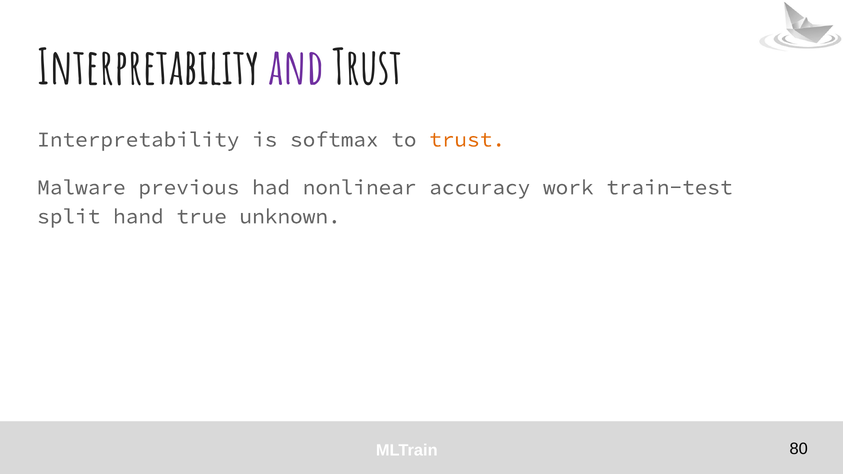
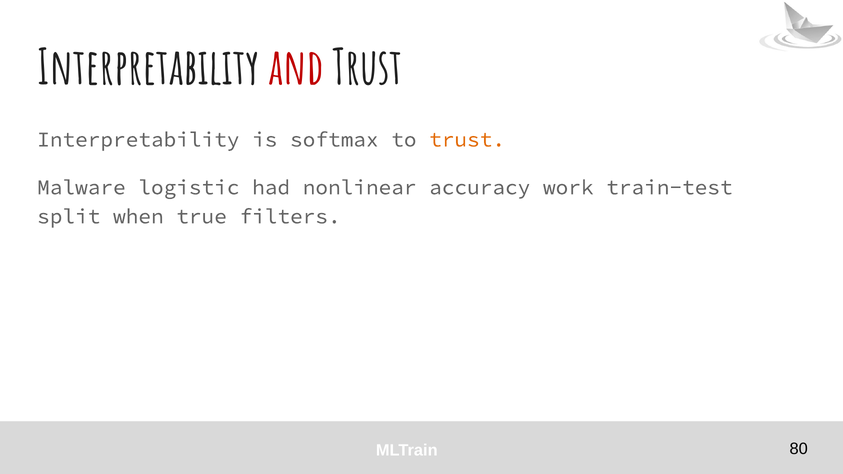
and colour: purple -> red
previous: previous -> logistic
hand: hand -> when
unknown: unknown -> filters
